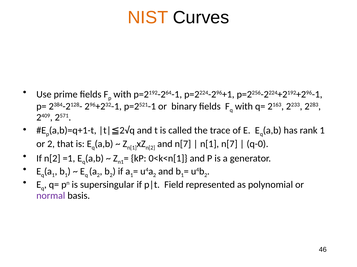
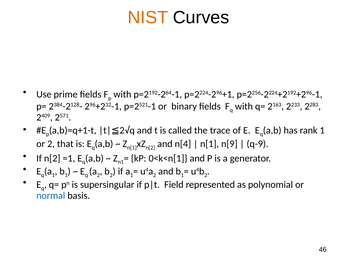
and n[7: n[7 -> n[4
n[1 n[7: n[7 -> n[9
q-0: q-0 -> q-9
normal colour: purple -> blue
